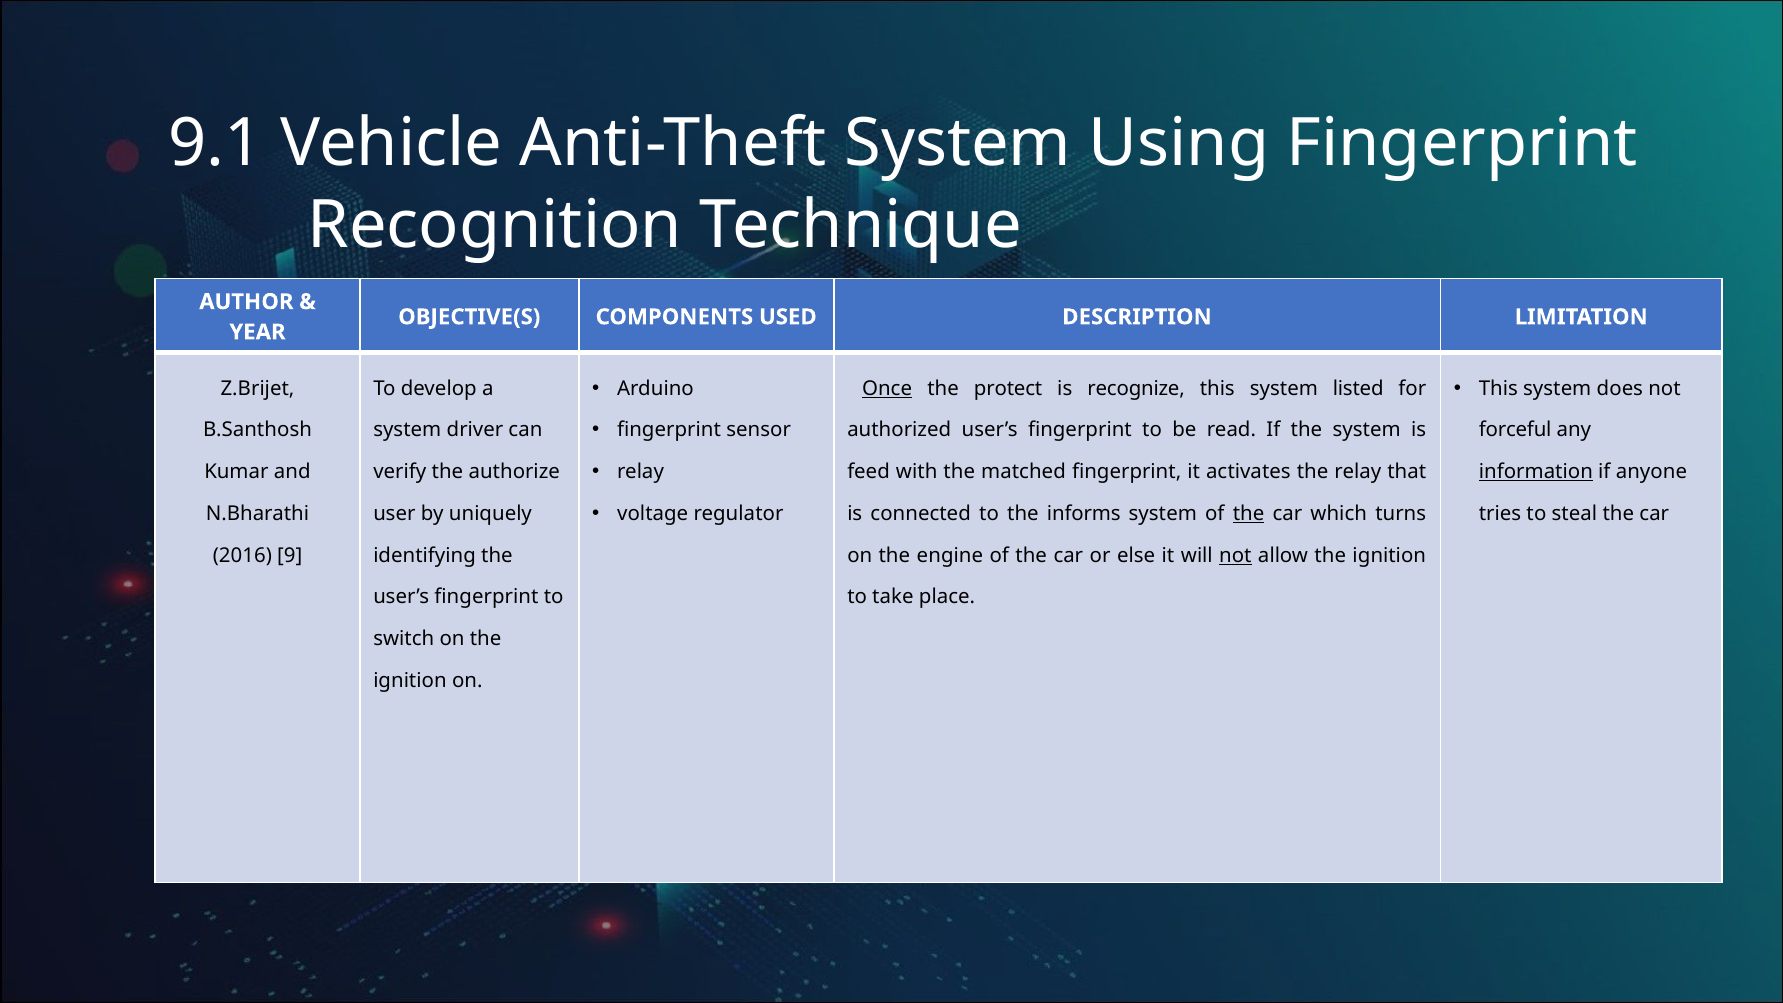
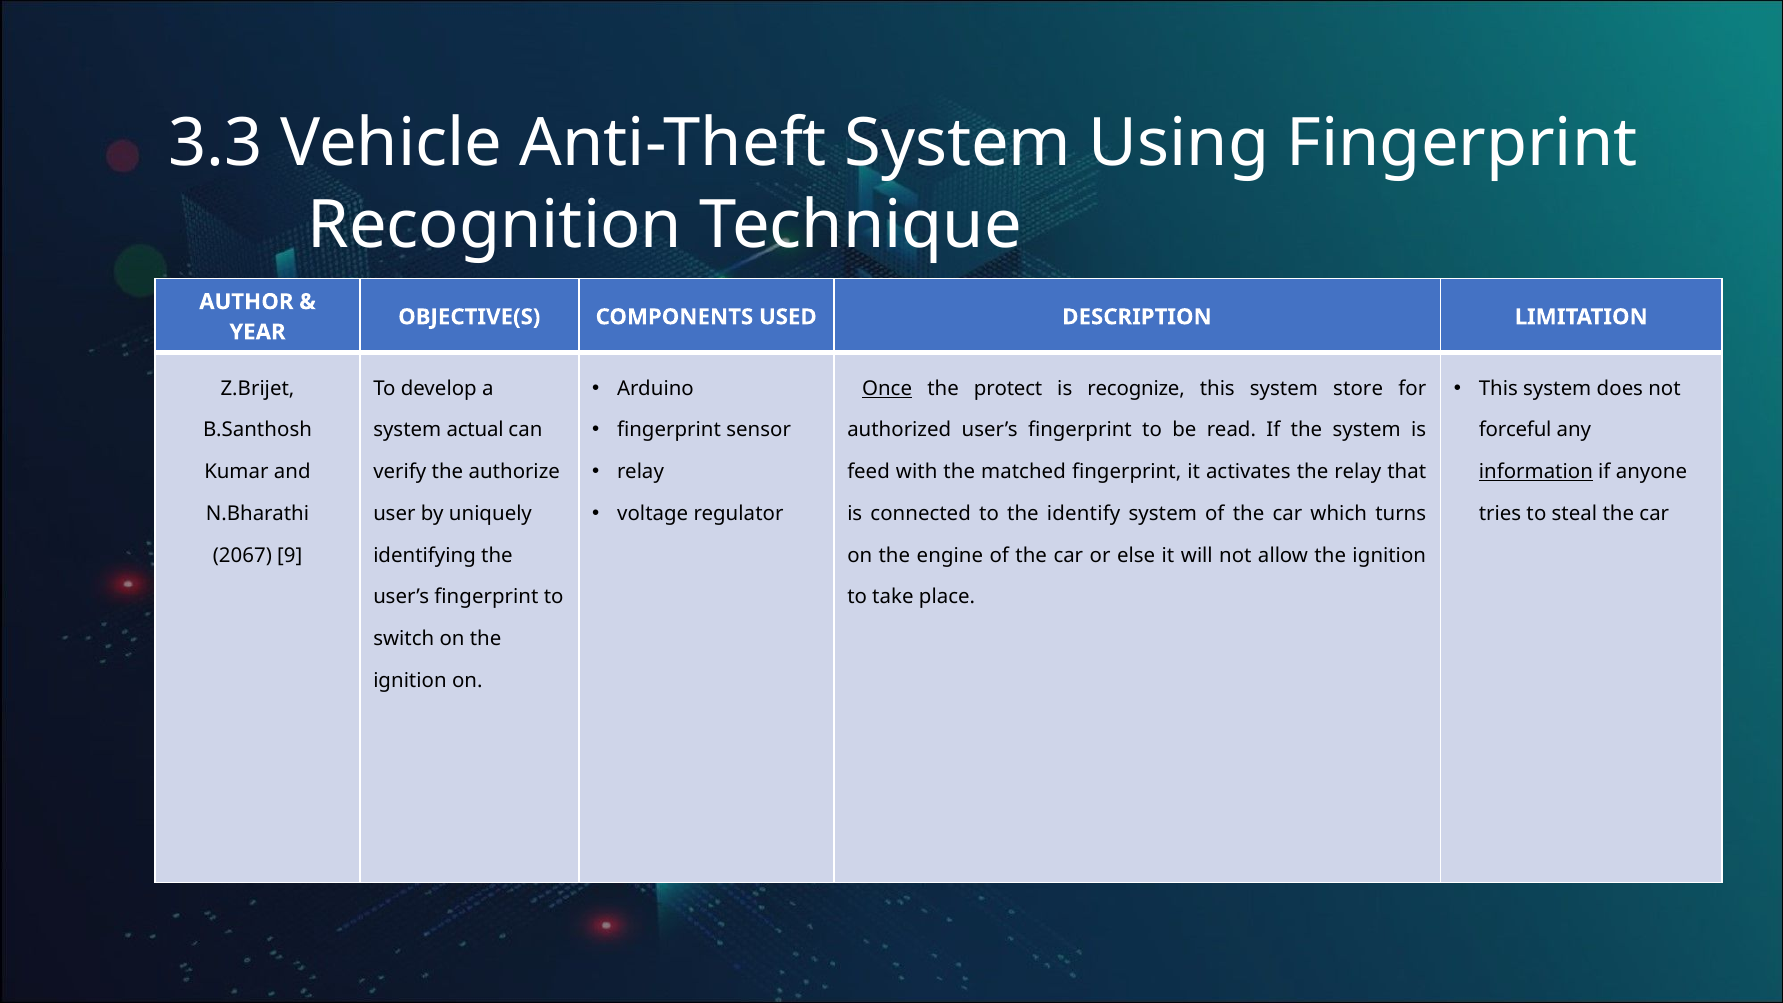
9.1: 9.1 -> 3.3
listed: listed -> store
driver: driver -> actual
informs: informs -> identify
the at (1249, 514) underline: present -> none
2016: 2016 -> 2067
not at (1235, 555) underline: present -> none
